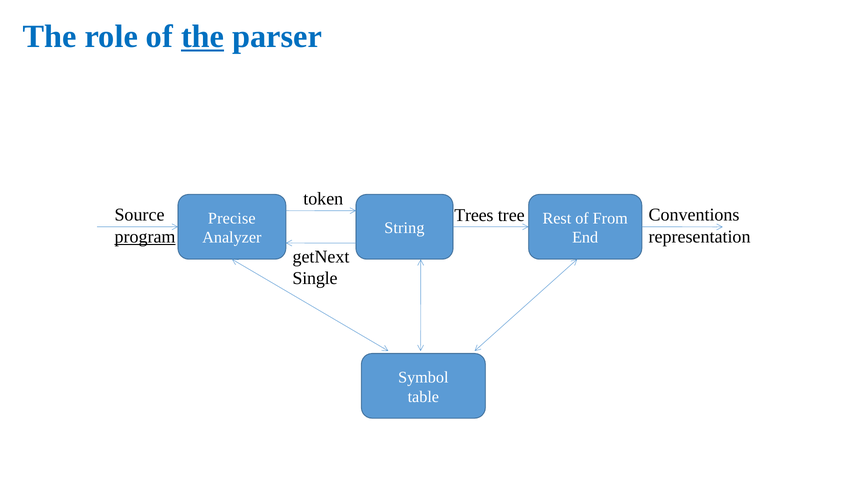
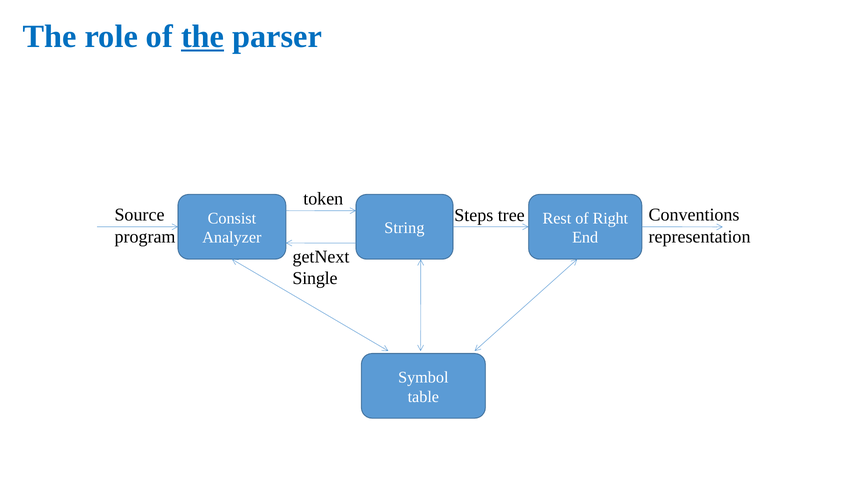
Trees: Trees -> Steps
From: From -> Right
Precise: Precise -> Consist
program underline: present -> none
